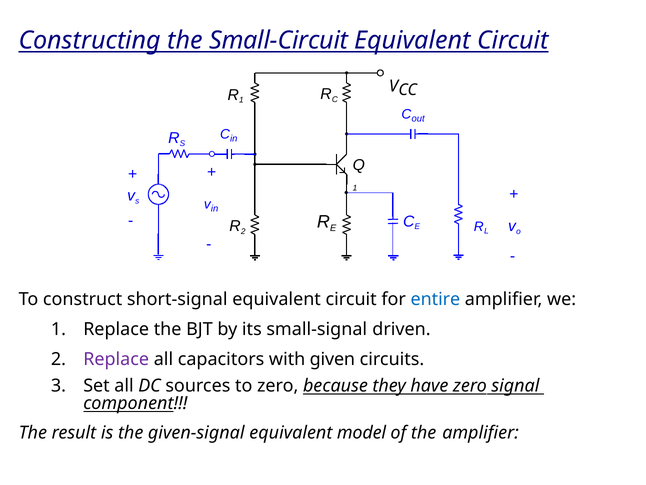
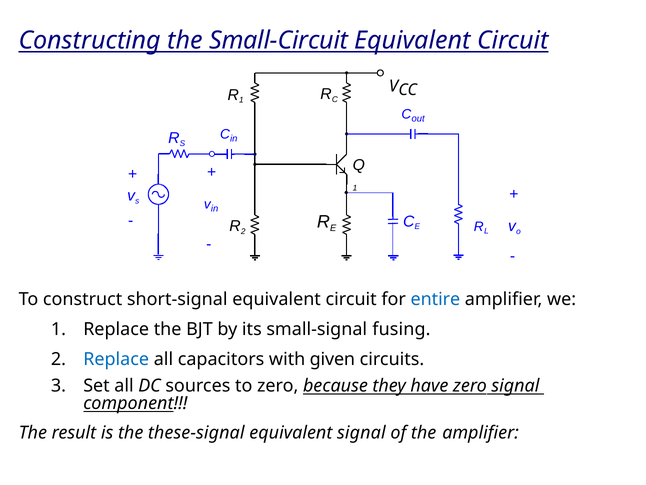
driven: driven -> fusing
Replace at (116, 359) colour: purple -> blue
given-signal: given-signal -> these-signal
equivalent model: model -> signal
